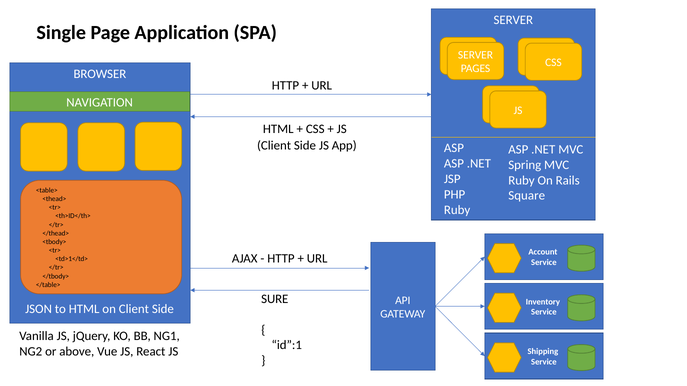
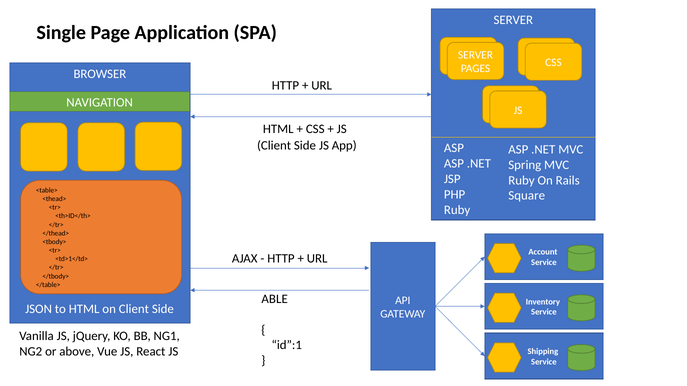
SURE: SURE -> ABLE
